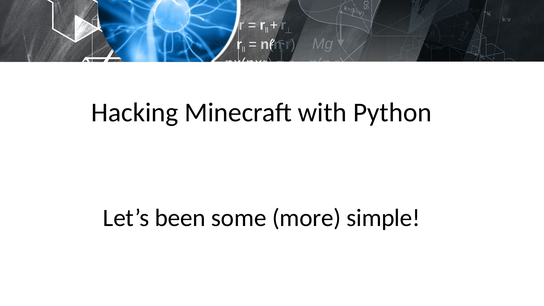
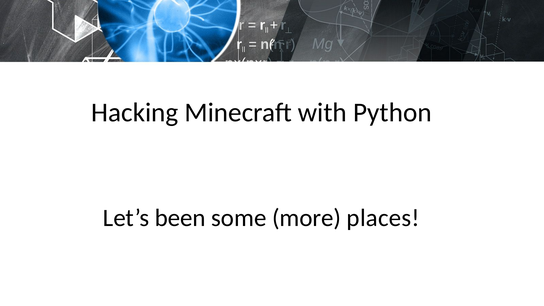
simple: simple -> places
